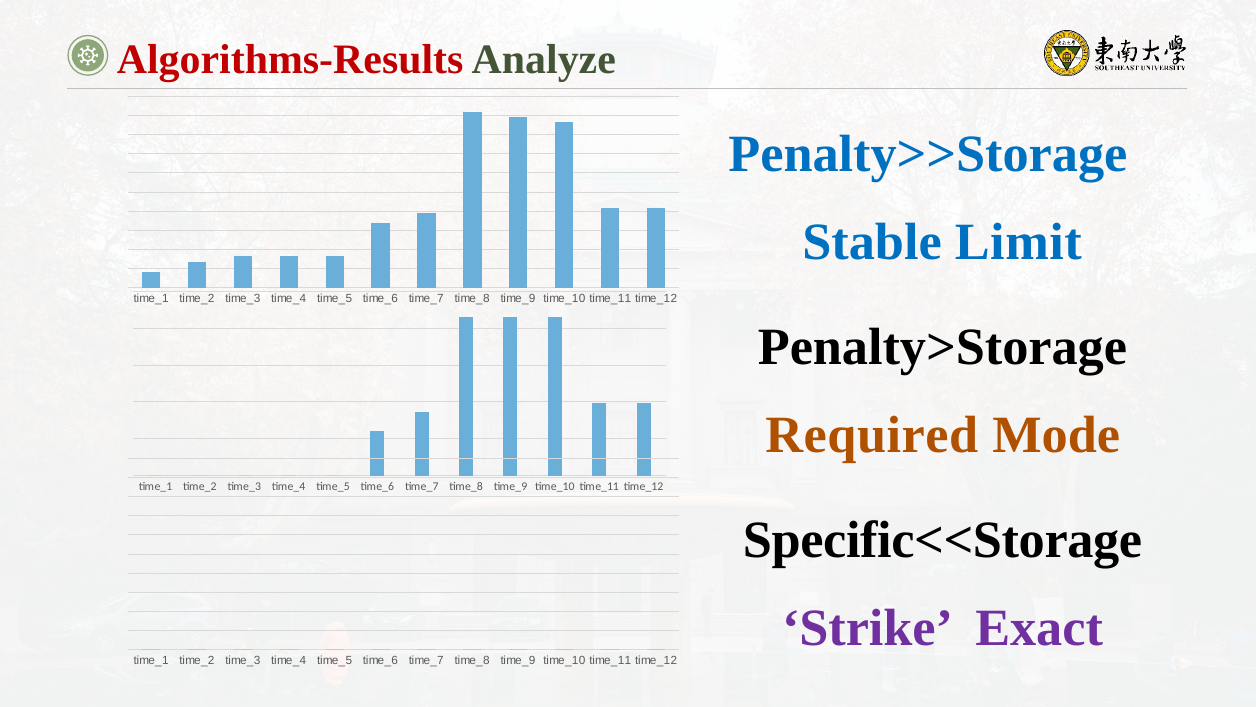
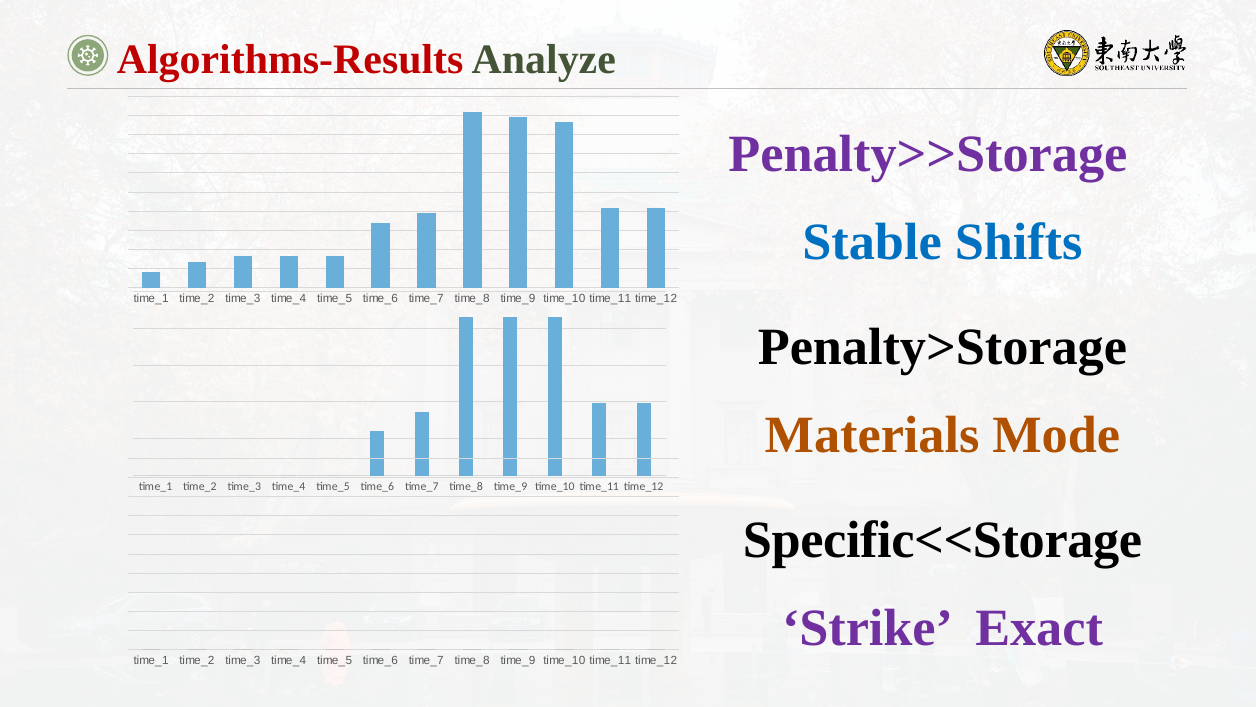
Penalty>>Storage colour: blue -> purple
Limit: Limit -> Shifts
Required: Required -> Materials
